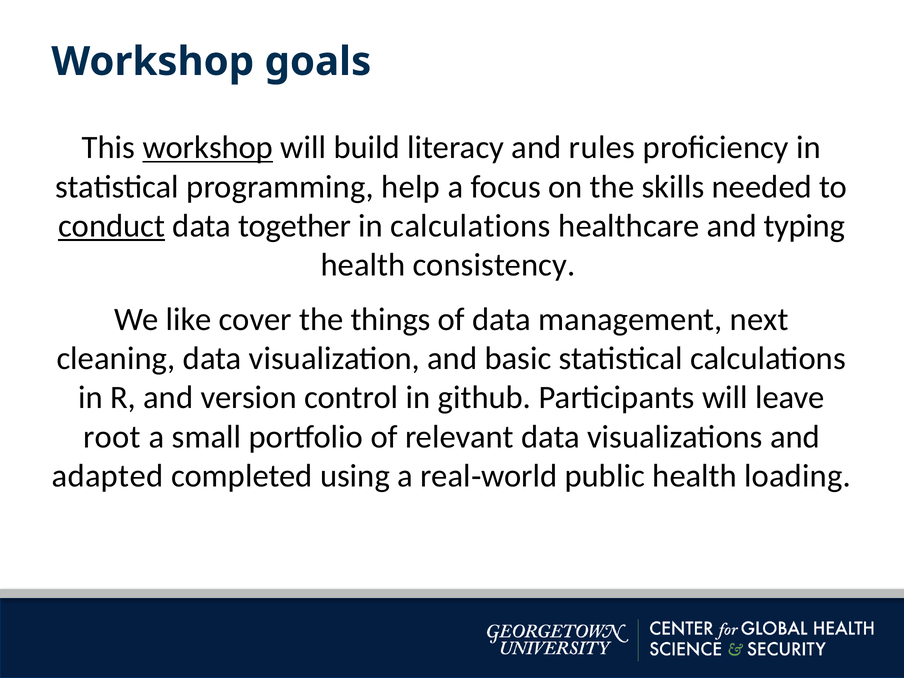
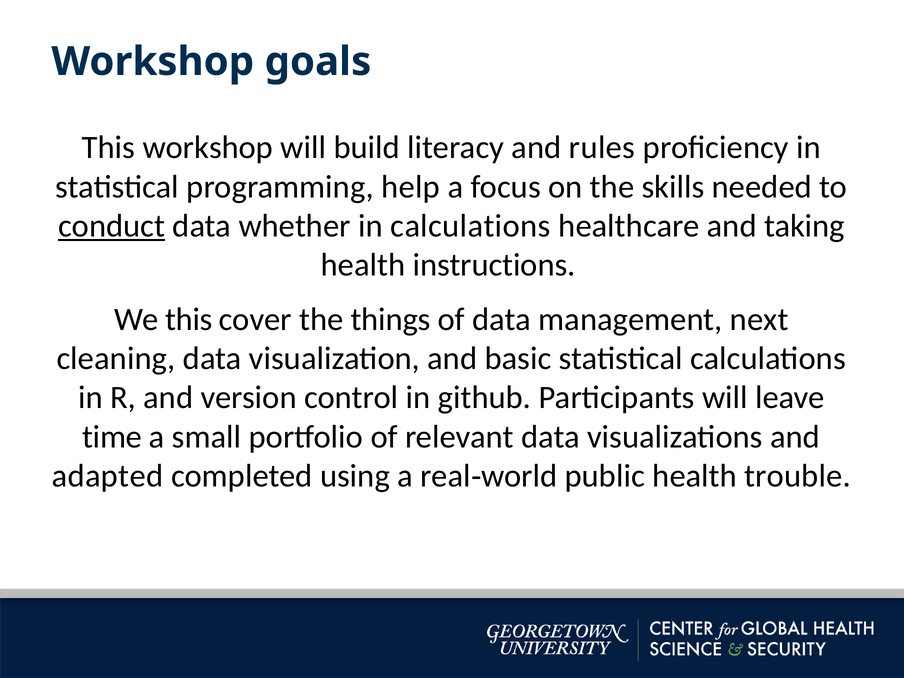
workshop at (208, 148) underline: present -> none
together: together -> whether
typing: typing -> taking
consistency: consistency -> instructions
We like: like -> this
root: root -> time
loading: loading -> trouble
